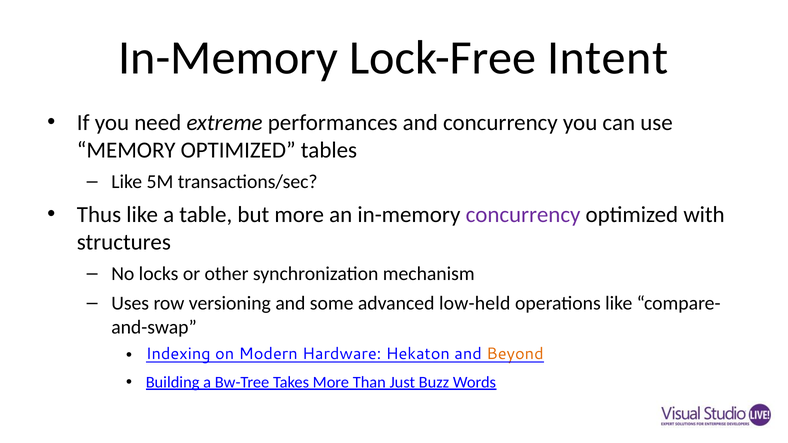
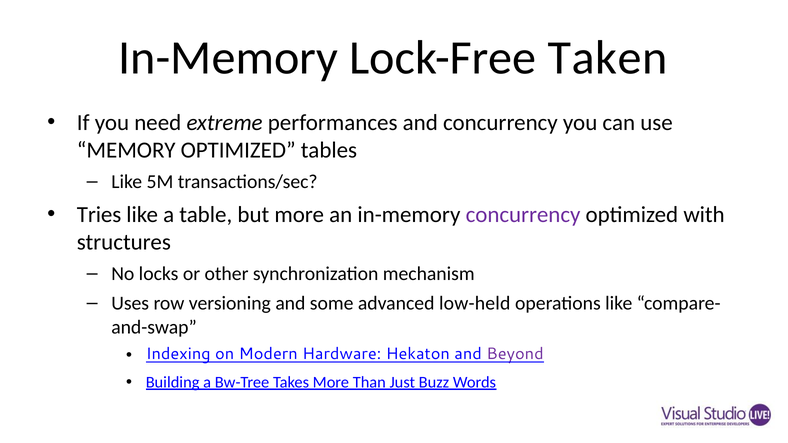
Intent: Intent -> Taken
Thus: Thus -> Tries
Beyond colour: orange -> purple
